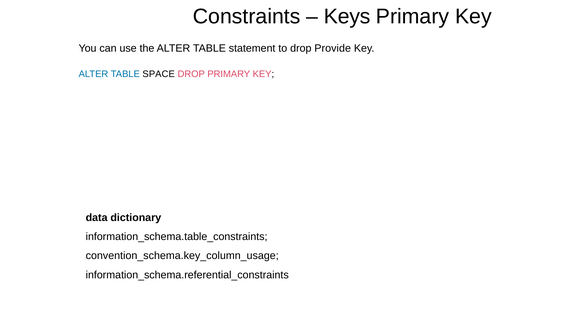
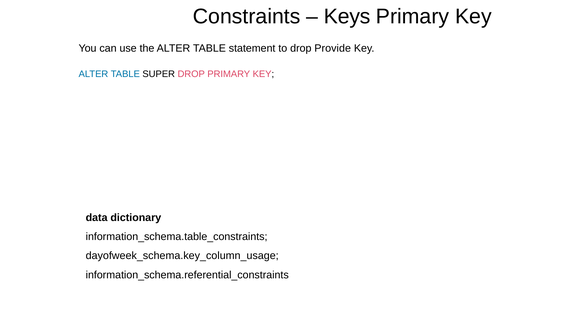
SPACE: SPACE -> SUPER
convention_schema.key_column_usage: convention_schema.key_column_usage -> dayofweek_schema.key_column_usage
